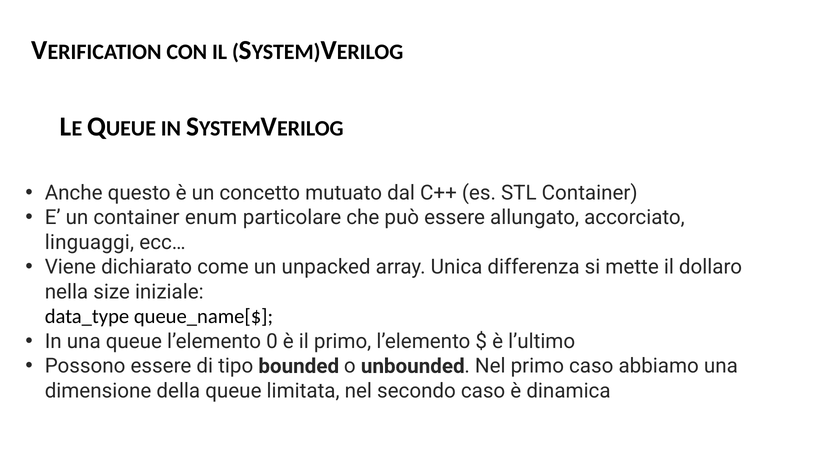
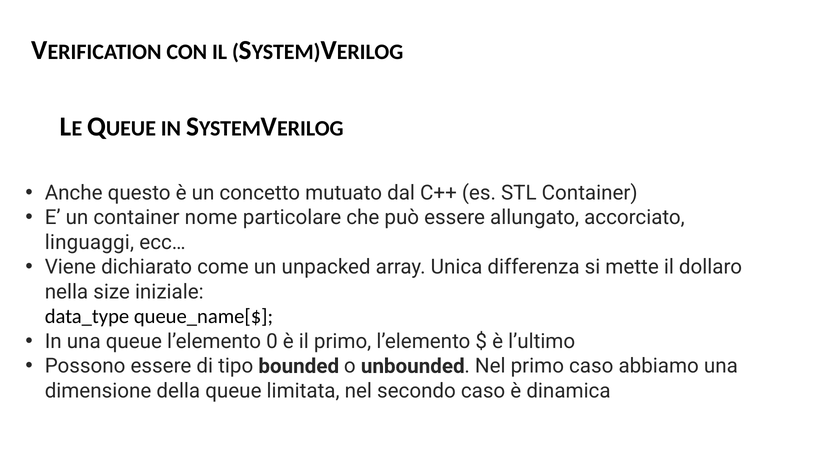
enum: enum -> nome
